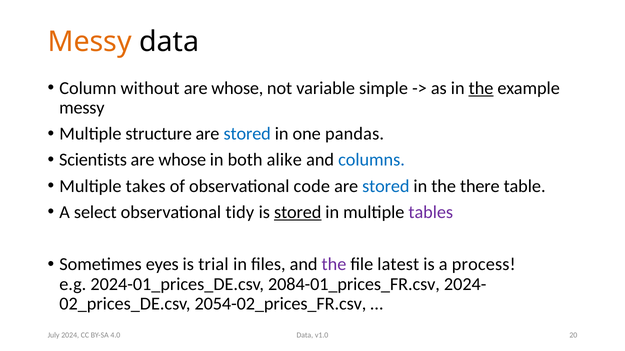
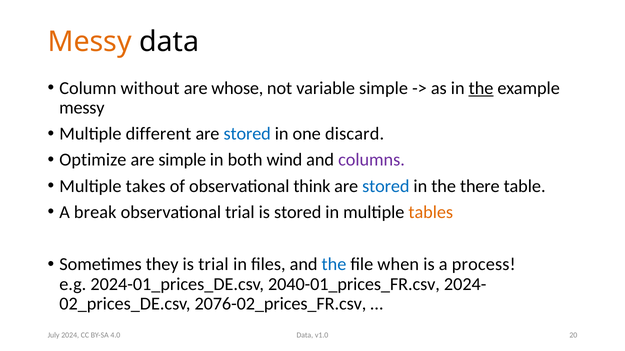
structure: structure -> different
pandas: pandas -> discard
Scientists: Scientists -> Optimize
whose at (182, 160): whose -> simple
alike: alike -> wind
columns colour: blue -> purple
code: code -> think
select: select -> break
observational tidy: tidy -> trial
stored at (298, 212) underline: present -> none
tables colour: purple -> orange
eyes: eyes -> they
the at (334, 265) colour: purple -> blue
latest: latest -> when
2084-01_prices_FR.csv: 2084-01_prices_FR.csv -> 2040-01_prices_FR.csv
2054-02_prices_FR.csv: 2054-02_prices_FR.csv -> 2076-02_prices_FR.csv
